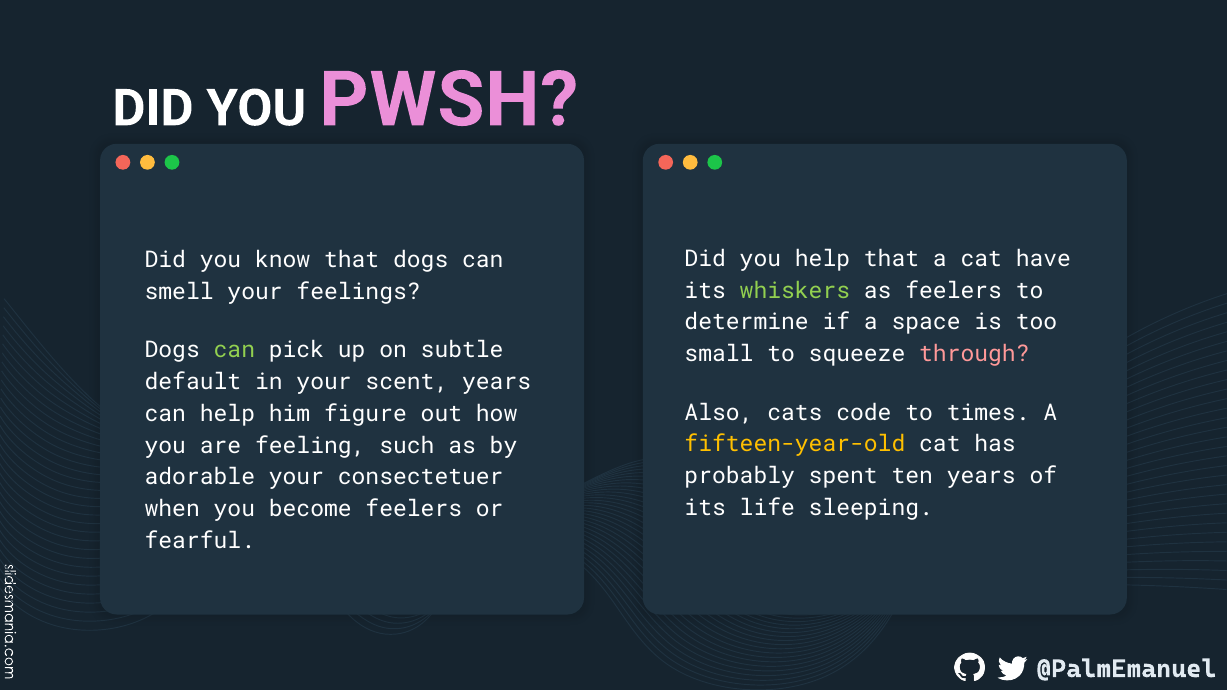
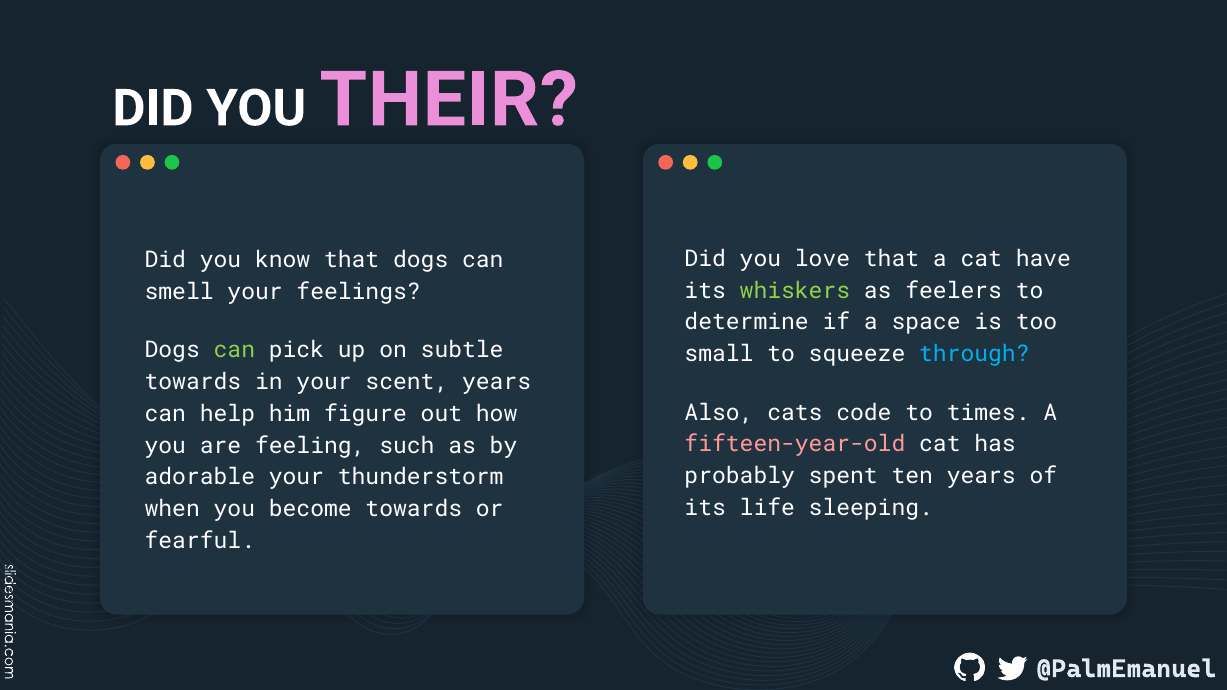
PWSH: PWSH -> THEIR
you help: help -> love
through colour: pink -> light blue
default at (193, 382): default -> towards
fifteen-year-old colour: yellow -> pink
consectetuer: consectetuer -> thunderstorm
become feelers: feelers -> towards
